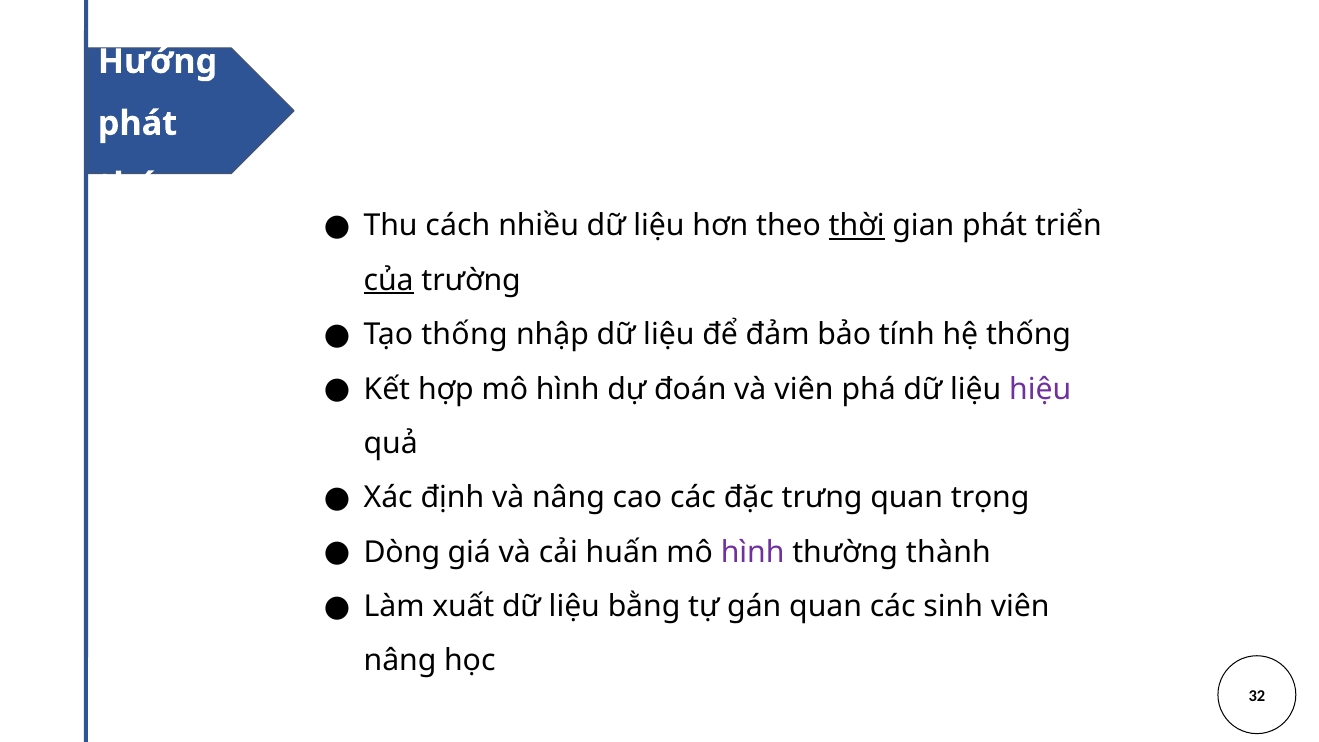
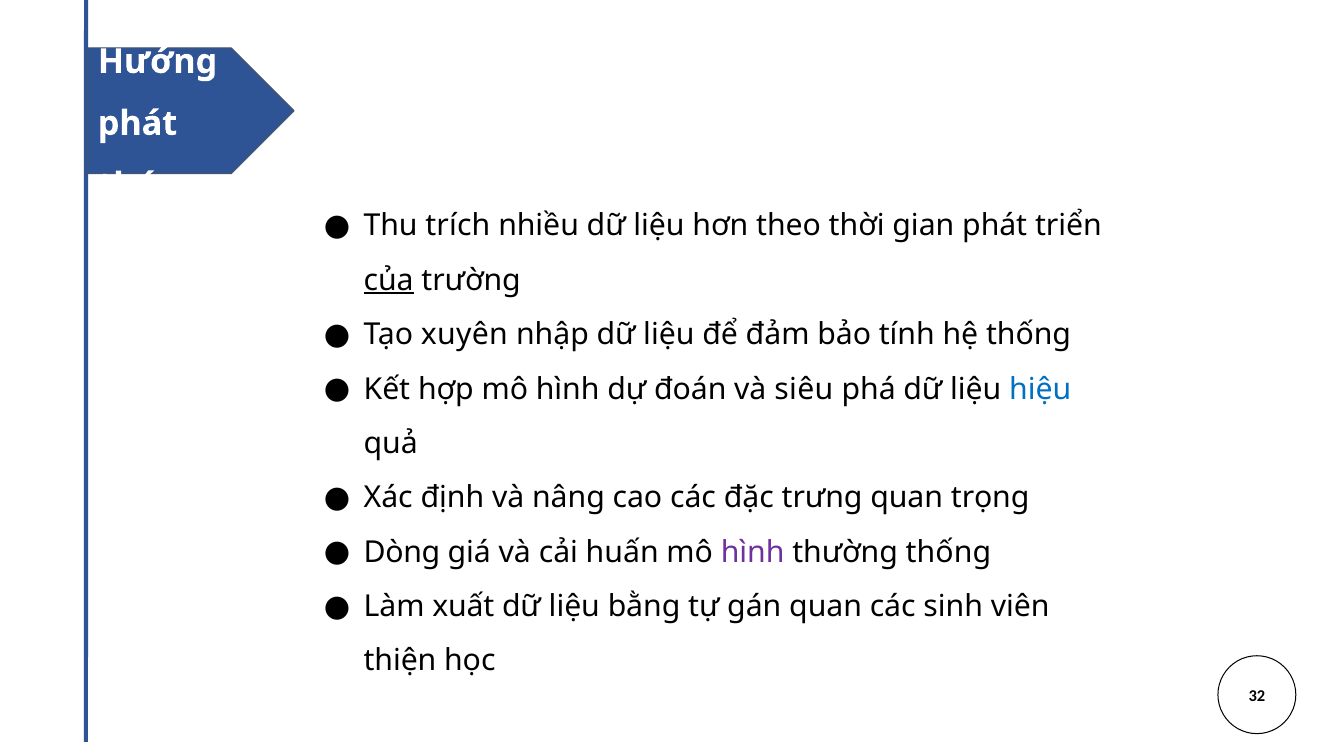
cách: cách -> trích
thời underline: present -> none
Tạo thống: thống -> xuyên
và viên: viên -> siêu
hiệu colour: purple -> blue
thường thành: thành -> thống
nâng at (400, 661): nâng -> thiện
